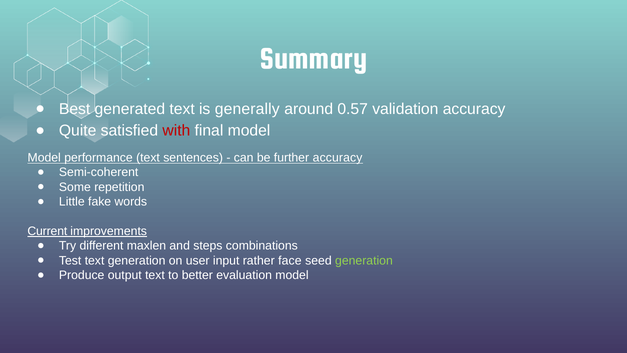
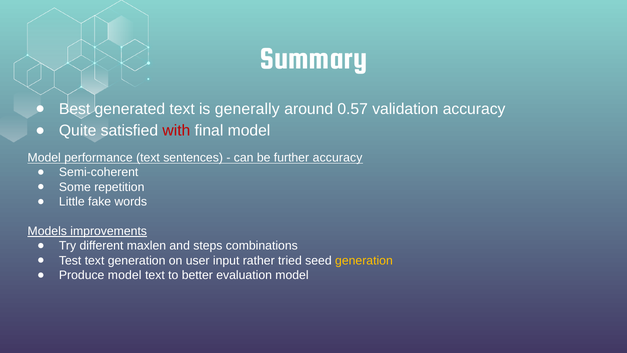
Current: Current -> Models
face: face -> tried
generation at (364, 260) colour: light green -> yellow
Produce output: output -> model
